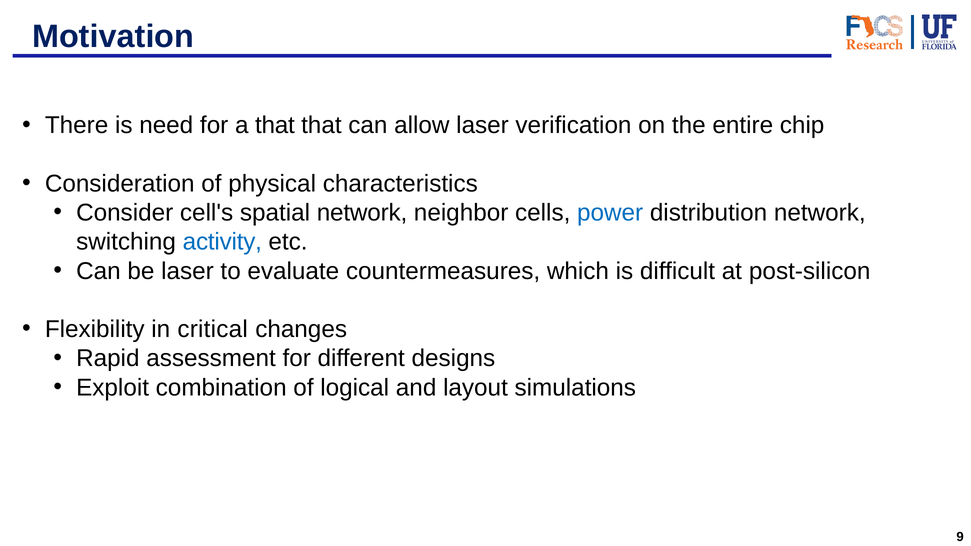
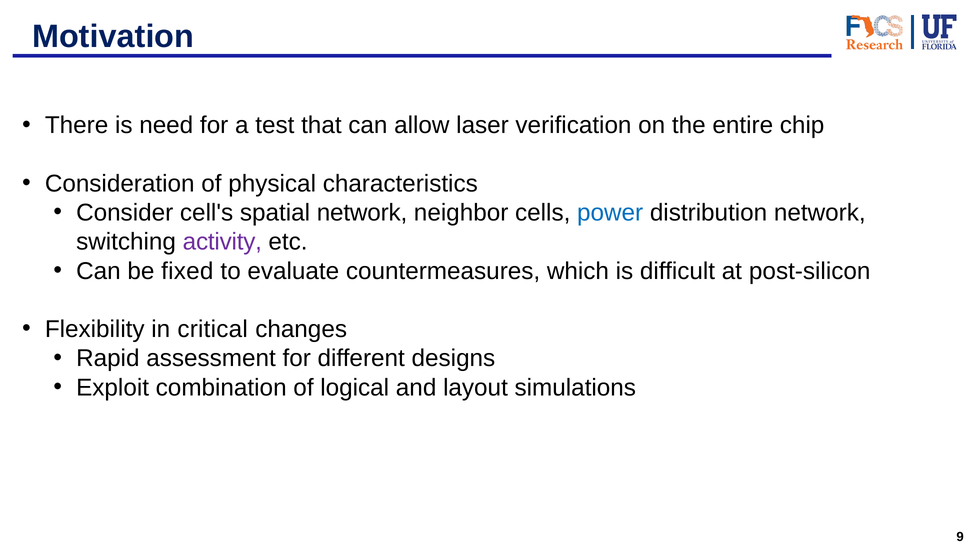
a that: that -> test
activity colour: blue -> purple
be laser: laser -> fixed
